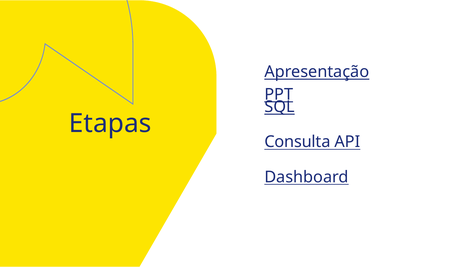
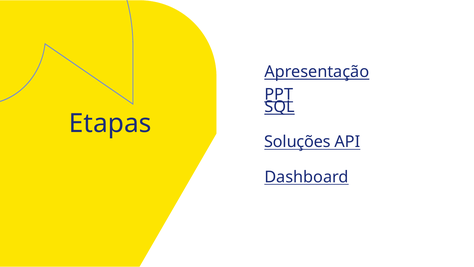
Consulta: Consulta -> Soluções
